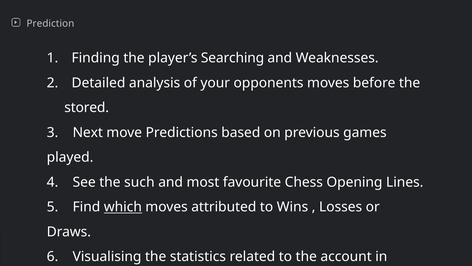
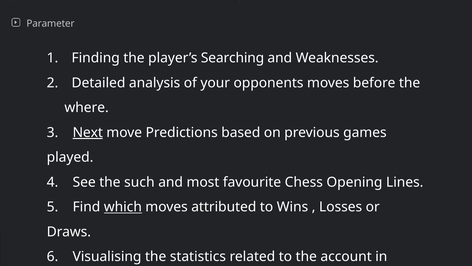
Prediction: Prediction -> Parameter
stored: stored -> where
Next underline: none -> present
